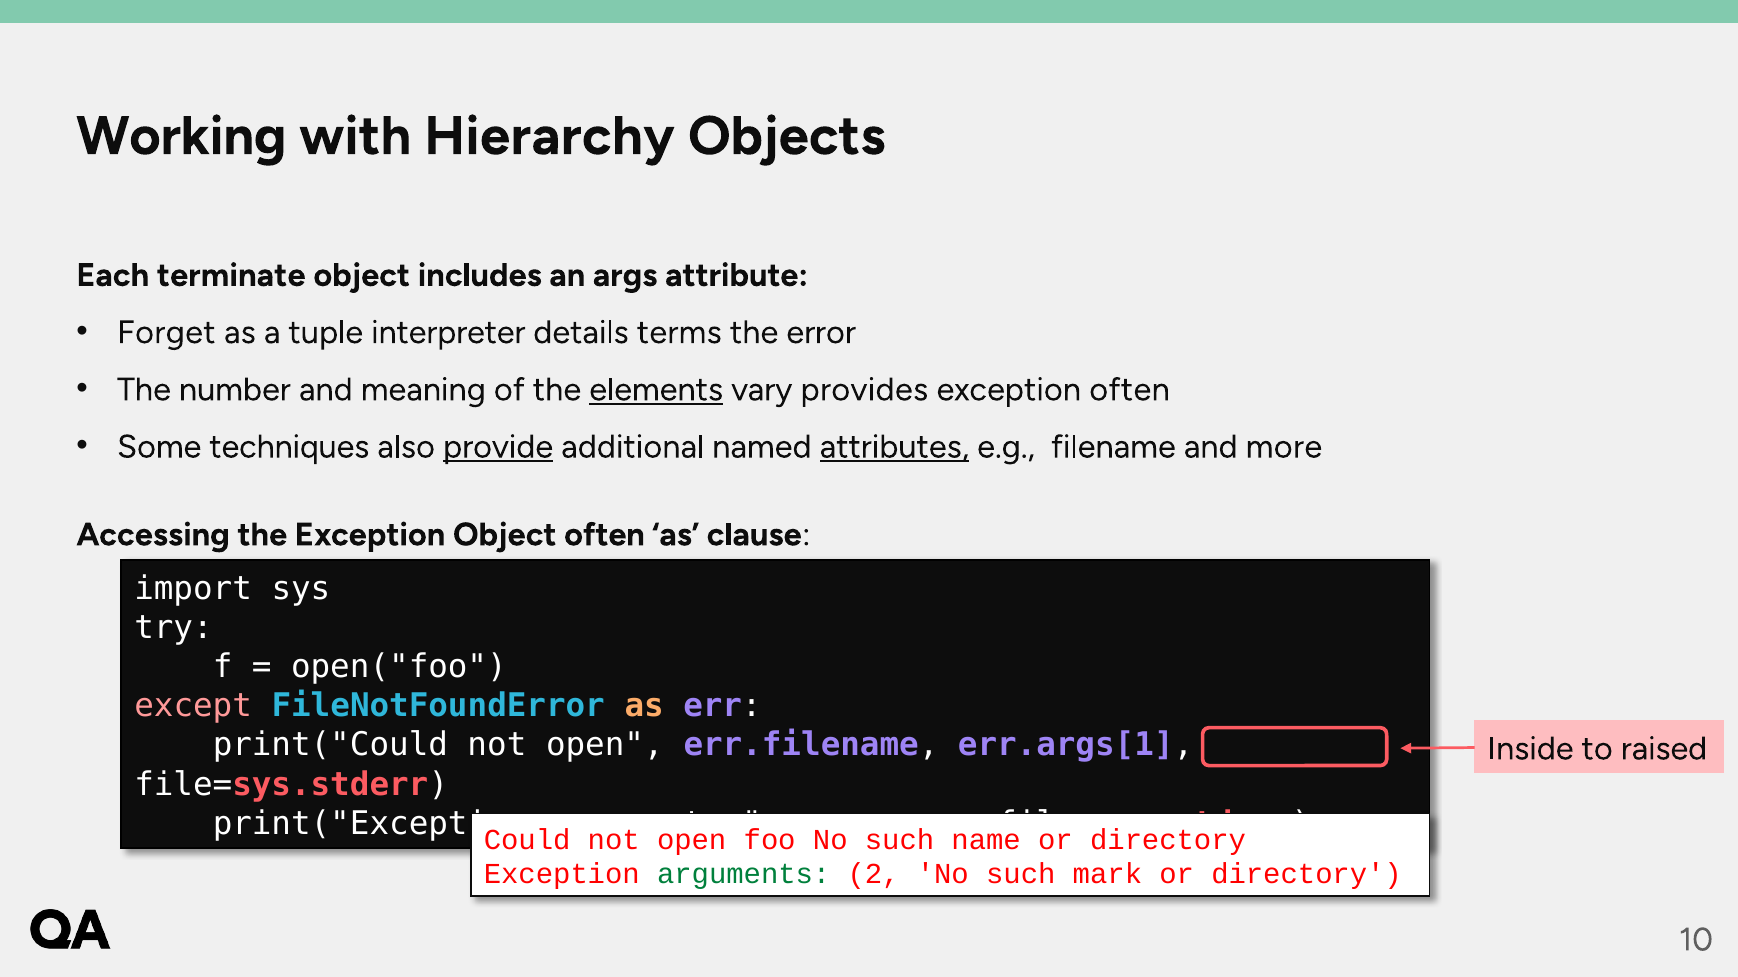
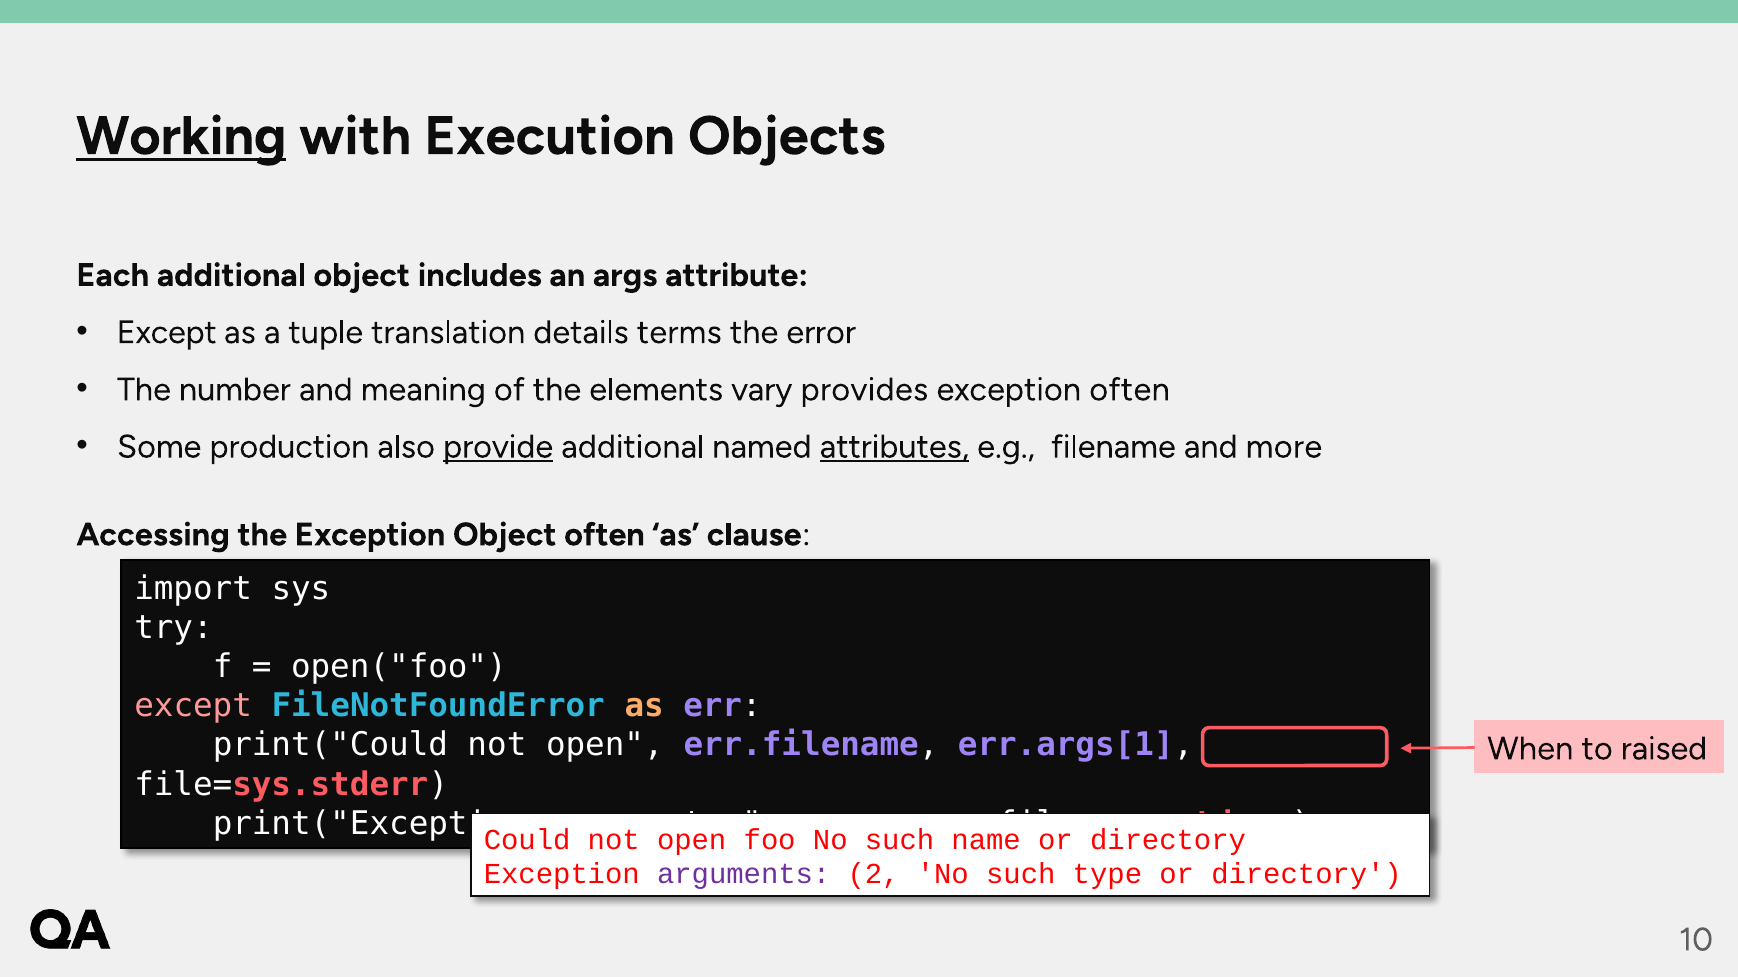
Working underline: none -> present
Hierarchy: Hierarchy -> Execution
Each terminate: terminate -> additional
Forget at (166, 333): Forget -> Except
interpreter: interpreter -> translation
elements underline: present -> none
techniques: techniques -> production
Inside: Inside -> When
arguments at (744, 875) colour: green -> purple
mark: mark -> type
